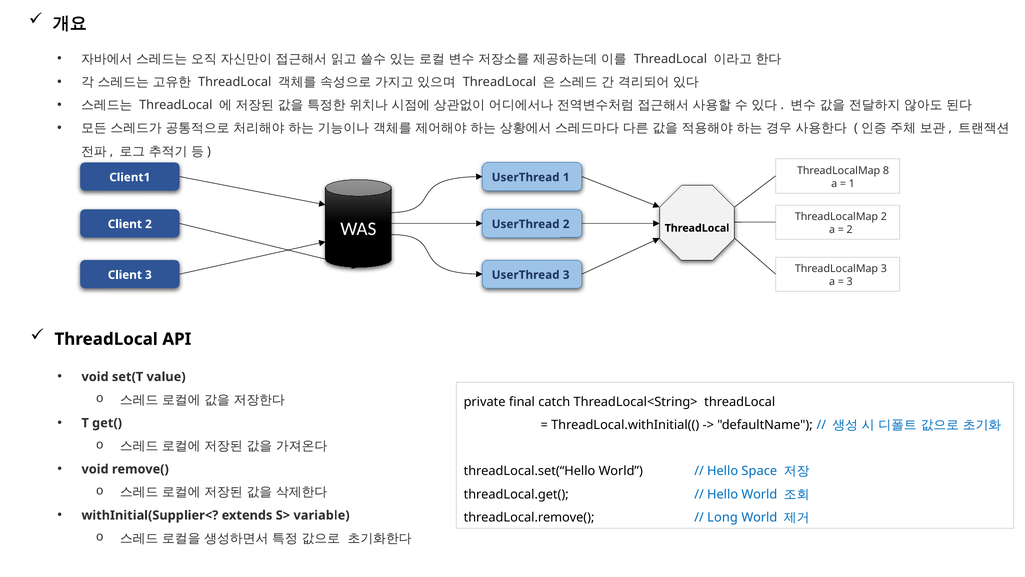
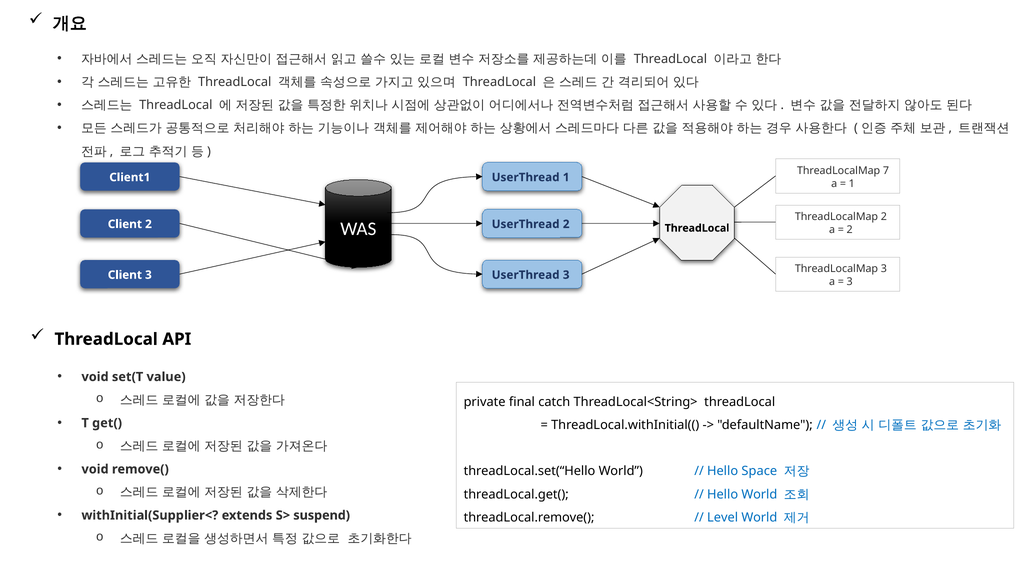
8: 8 -> 7
variable: variable -> suspend
Long: Long -> Level
